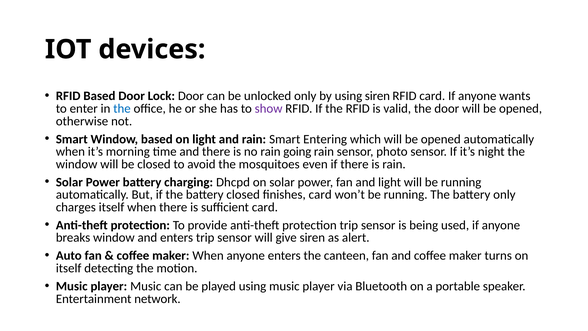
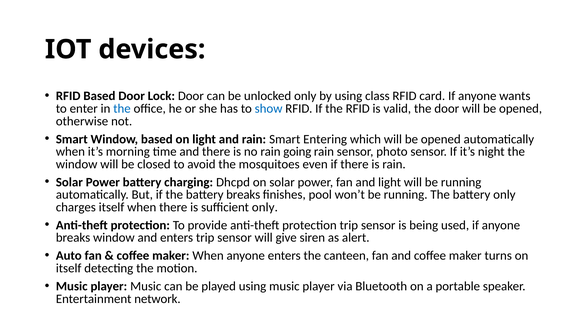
using siren: siren -> class
show colour: purple -> blue
battery closed: closed -> breaks
finishes card: card -> pool
sufficient card: card -> only
